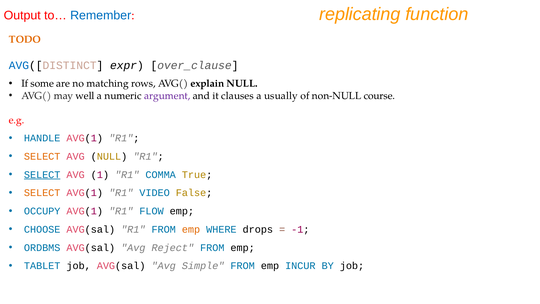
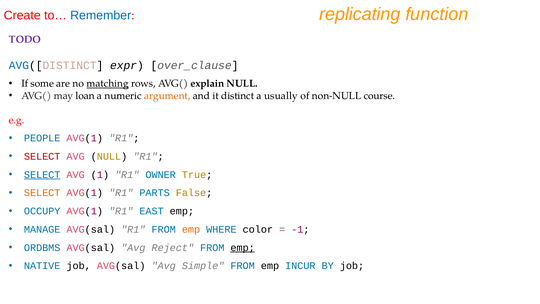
Output: Output -> Create
TODO colour: orange -> purple
matching underline: none -> present
well: well -> loan
argument colour: purple -> orange
clauses: clauses -> distinct
HANDLE: HANDLE -> PEOPLE
SELECT at (42, 156) colour: orange -> red
COMMA: COMMA -> OWNER
VIDEO: VIDEO -> PARTS
FLOW: FLOW -> EAST
CHOOSE: CHOOSE -> MANAGE
drops: drops -> color
emp at (243, 248) underline: none -> present
TABLET: TABLET -> NATIVE
